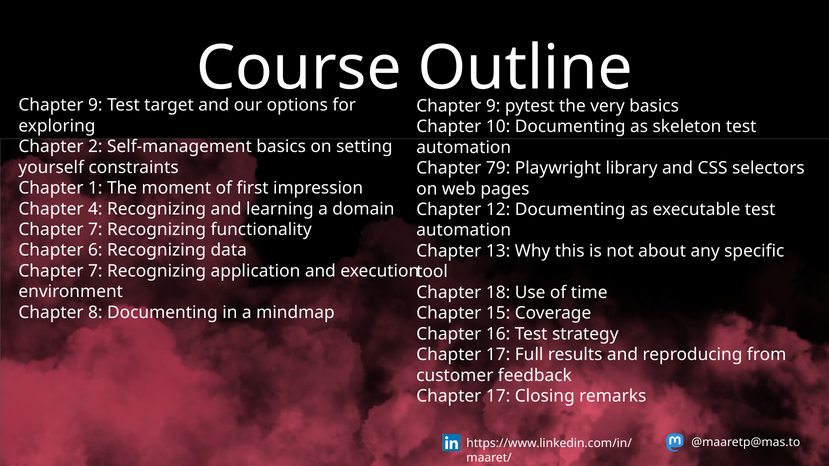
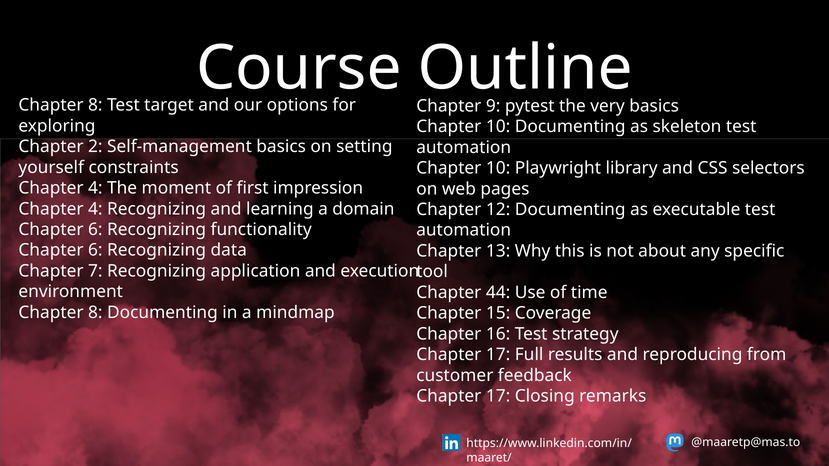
9 at (95, 105): 9 -> 8
79 at (498, 168): 79 -> 10
1 at (95, 188): 1 -> 4
7 at (95, 230): 7 -> 6
18: 18 -> 44
